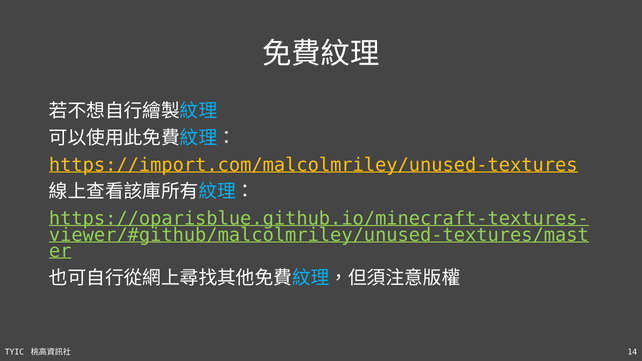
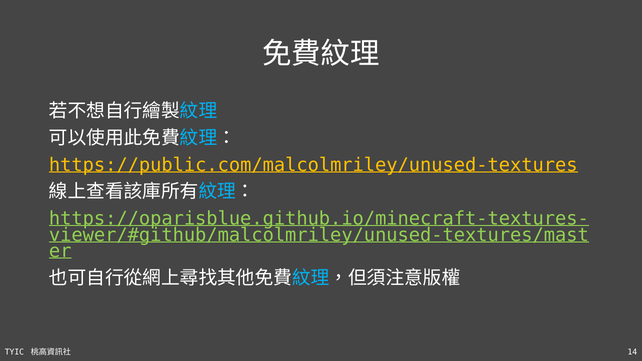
https://import.com/malcolmriley/unused-textures: https://import.com/malcolmriley/unused-textures -> https://public.com/malcolmriley/unused-textures
